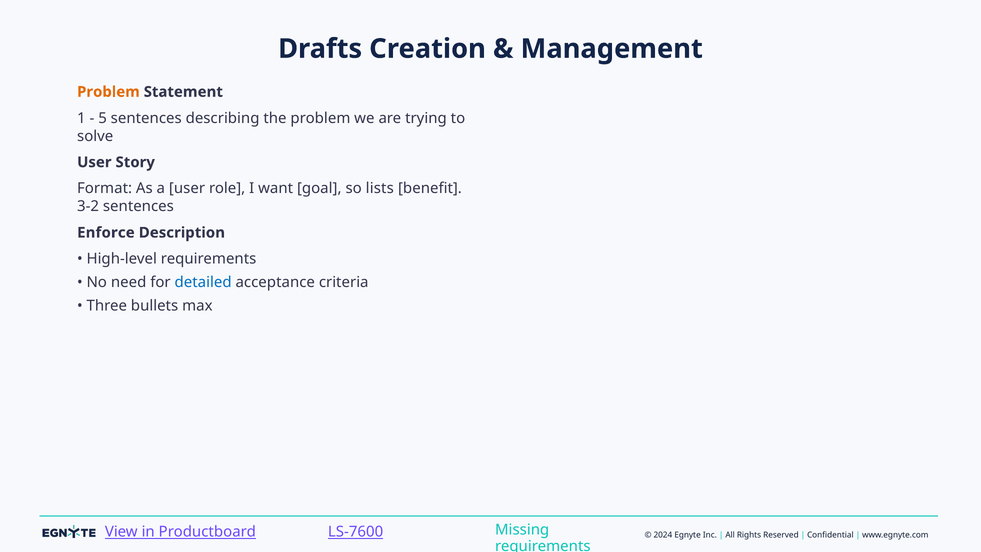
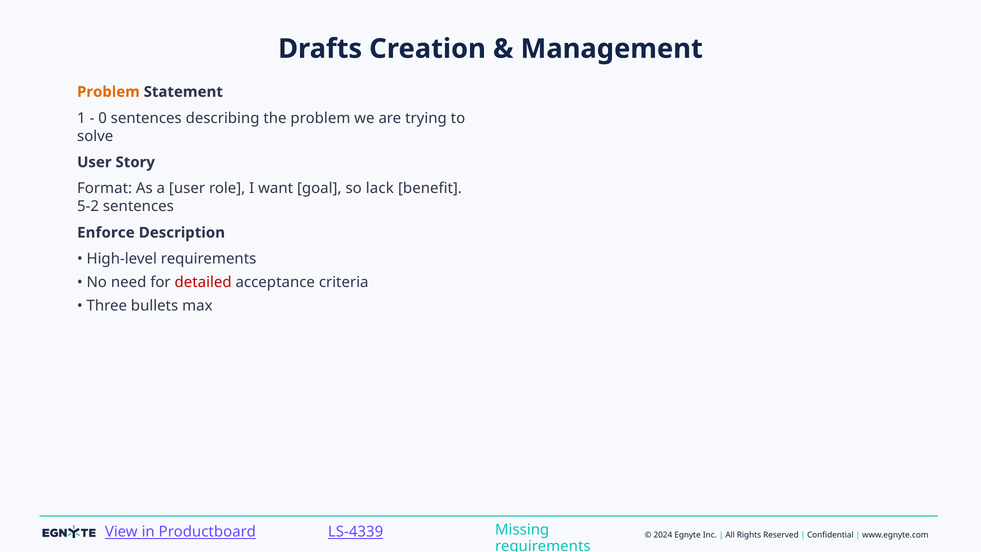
5: 5 -> 0
lists: lists -> lack
3-2: 3-2 -> 5-2
detailed colour: blue -> red
LS-7600: LS-7600 -> LS-4339
